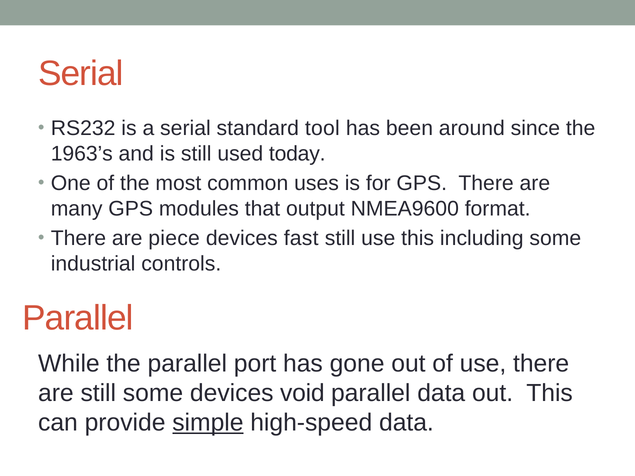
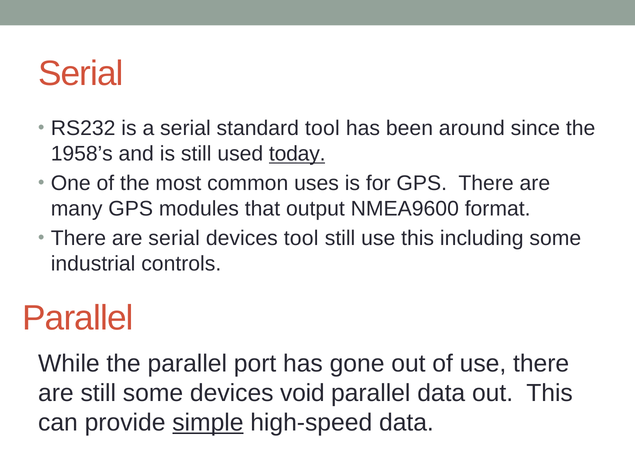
1963’s: 1963’s -> 1958’s
today underline: none -> present
are piece: piece -> serial
devices fast: fast -> tool
